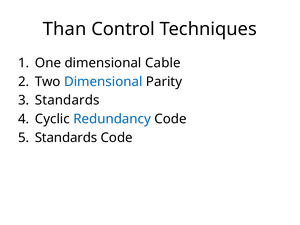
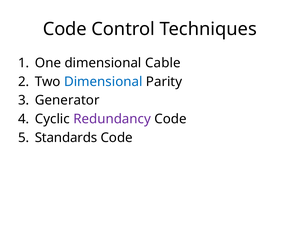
Than at (65, 29): Than -> Code
Standards at (67, 100): Standards -> Generator
Redundancy colour: blue -> purple
